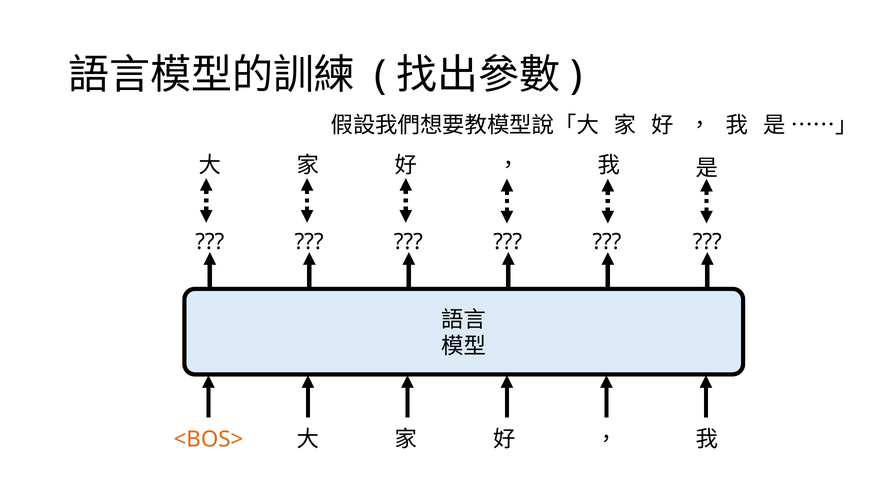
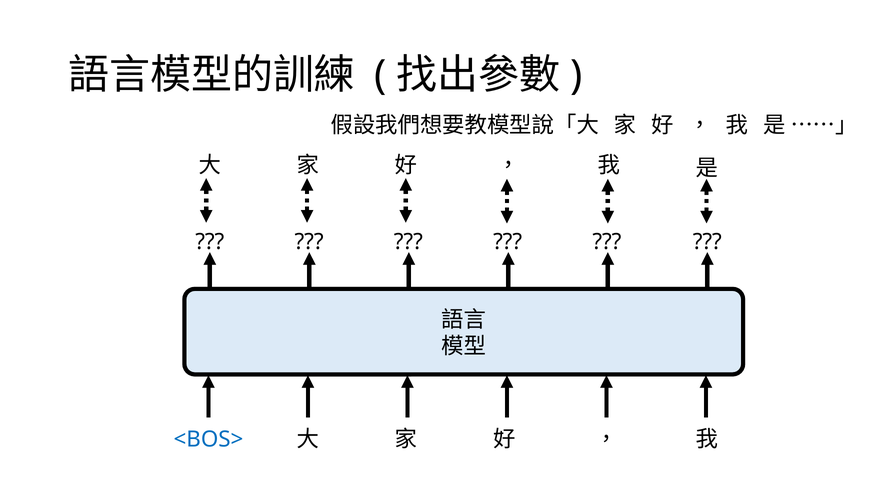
<BOS> colour: orange -> blue
